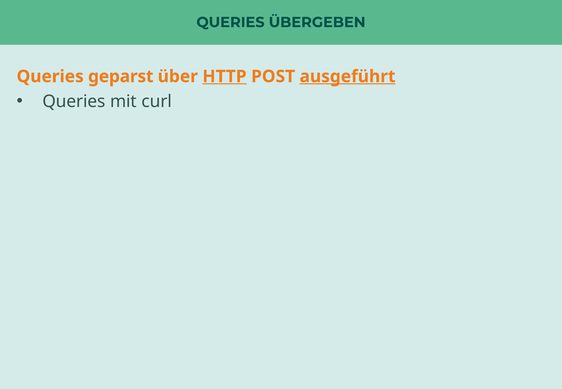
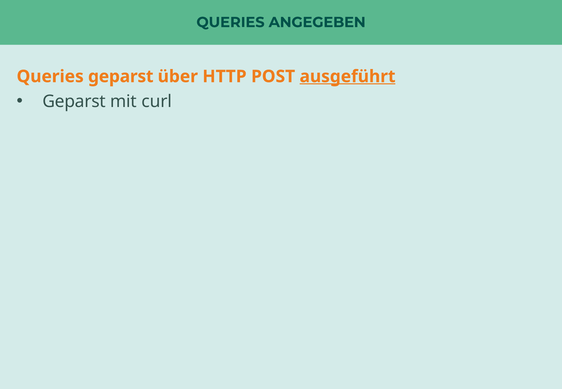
ÜBERGEBEN: ÜBERGEBEN -> ANGEGEBEN
HTTP underline: present -> none
Queries at (74, 101): Queries -> Geparst
